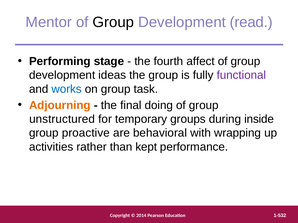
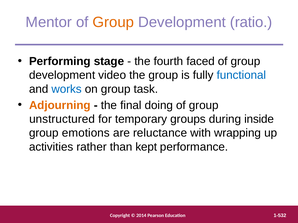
Group at (113, 22) colour: black -> orange
read: read -> ratio
affect: affect -> faced
ideas: ideas -> video
functional colour: purple -> blue
proactive: proactive -> emotions
behavioral: behavioral -> reluctance
